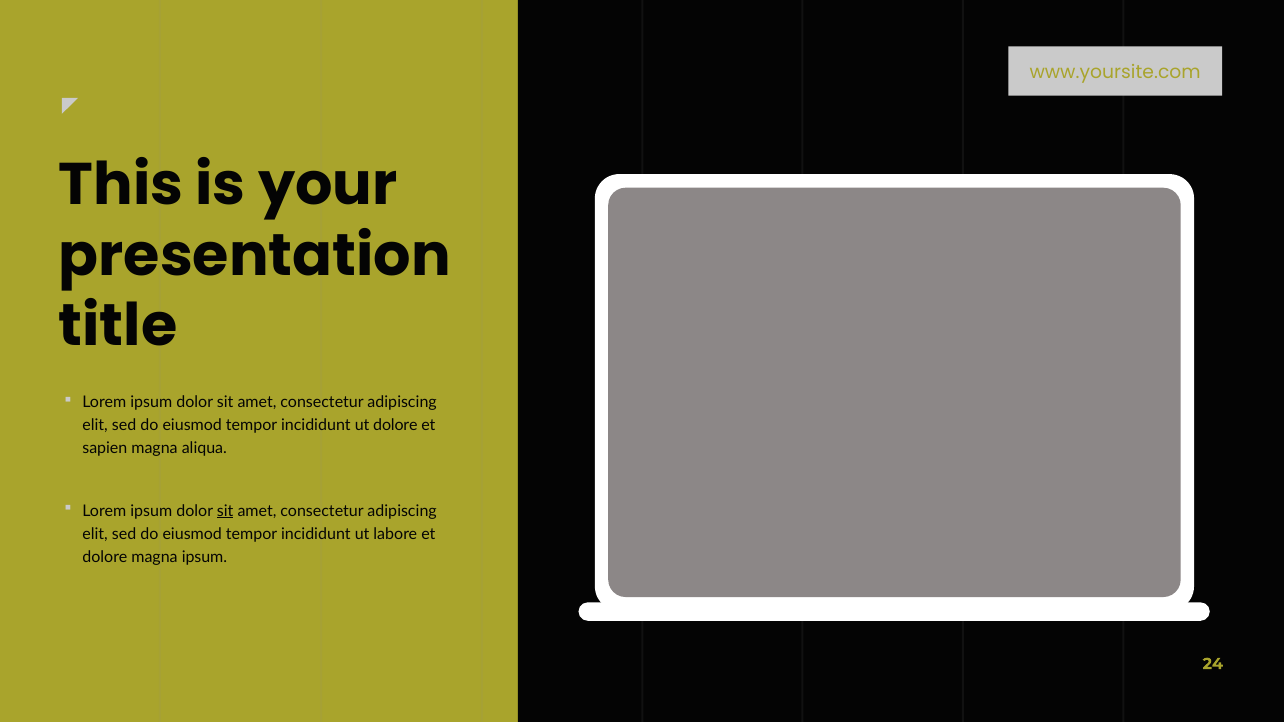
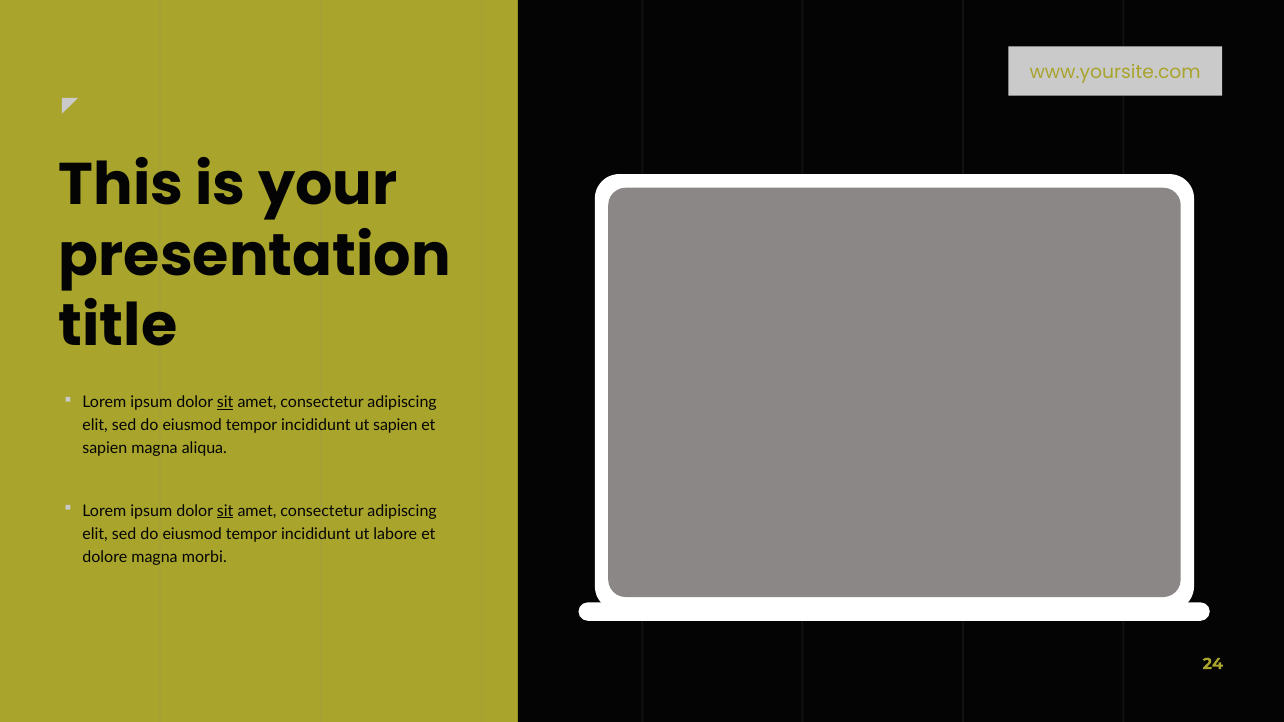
sit at (225, 403) underline: none -> present
ut dolore: dolore -> sapien
magna ipsum: ipsum -> morbi
